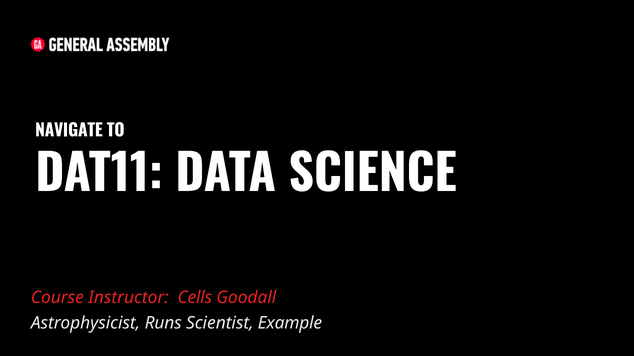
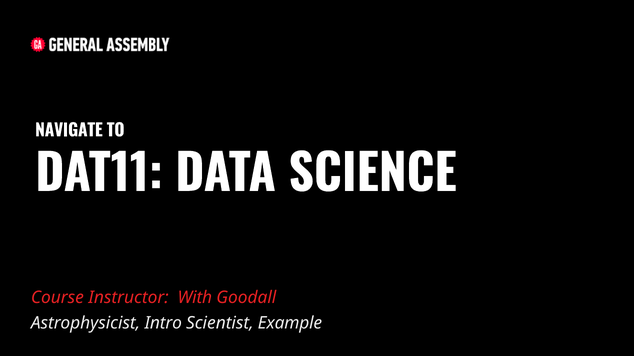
Cells: Cells -> With
Runs: Runs -> Intro
